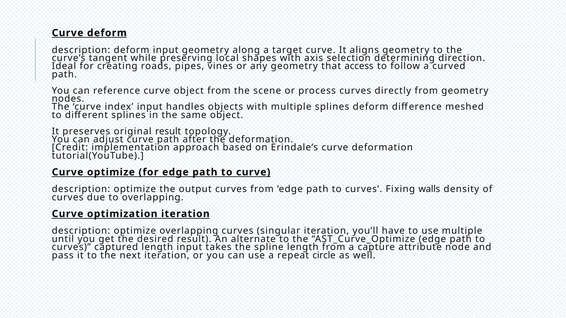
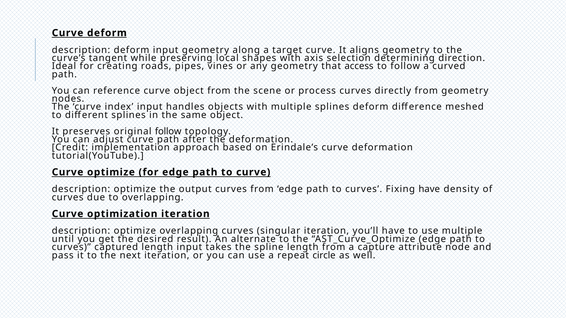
original result: result -> follow
Fixing walls: walls -> have
